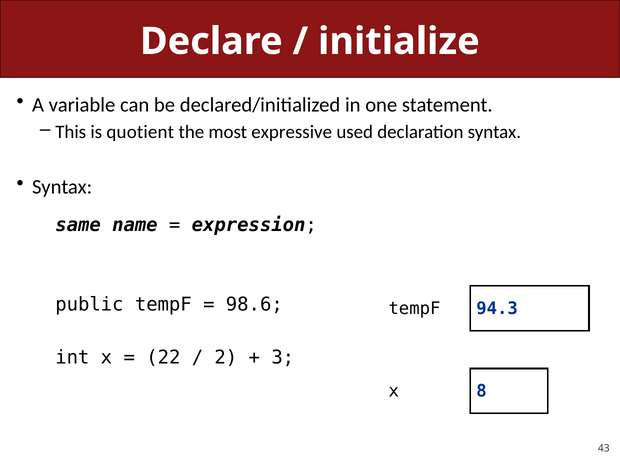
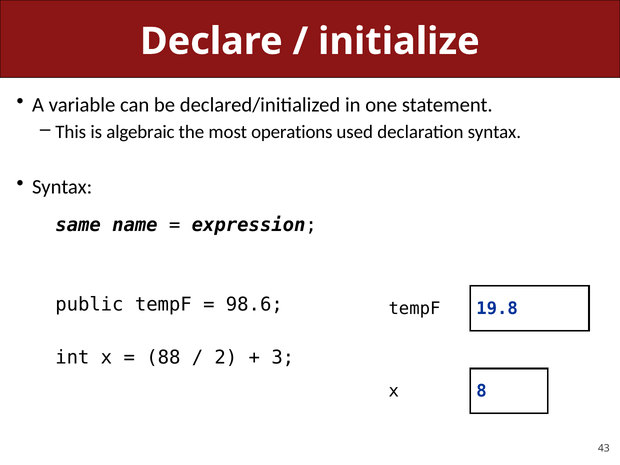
quotient: quotient -> algebraic
expressive: expressive -> operations
94.3: 94.3 -> 19.8
22: 22 -> 88
